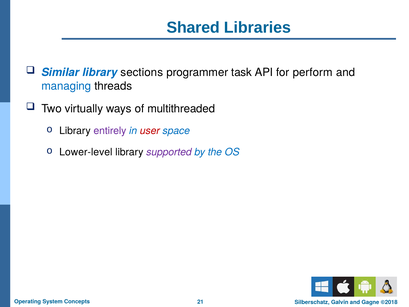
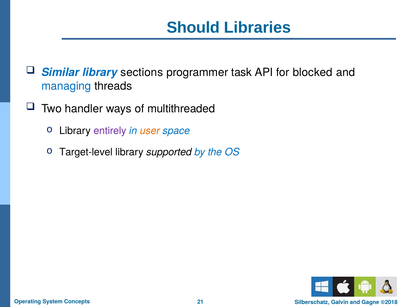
Shared: Shared -> Should
perform: perform -> blocked
virtually: virtually -> handler
user colour: red -> orange
Lower-level: Lower-level -> Target-level
supported colour: purple -> black
